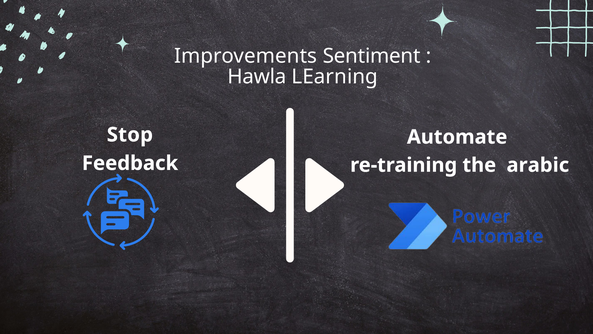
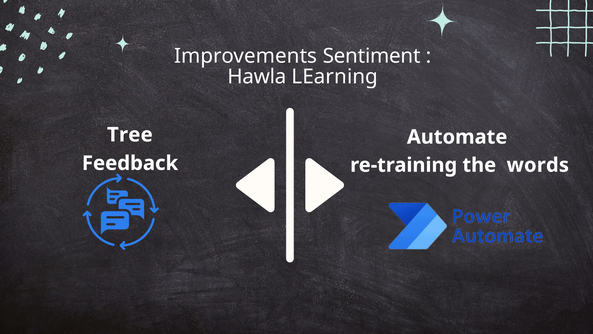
Stop: Stop -> Tree
arabic: arabic -> words
